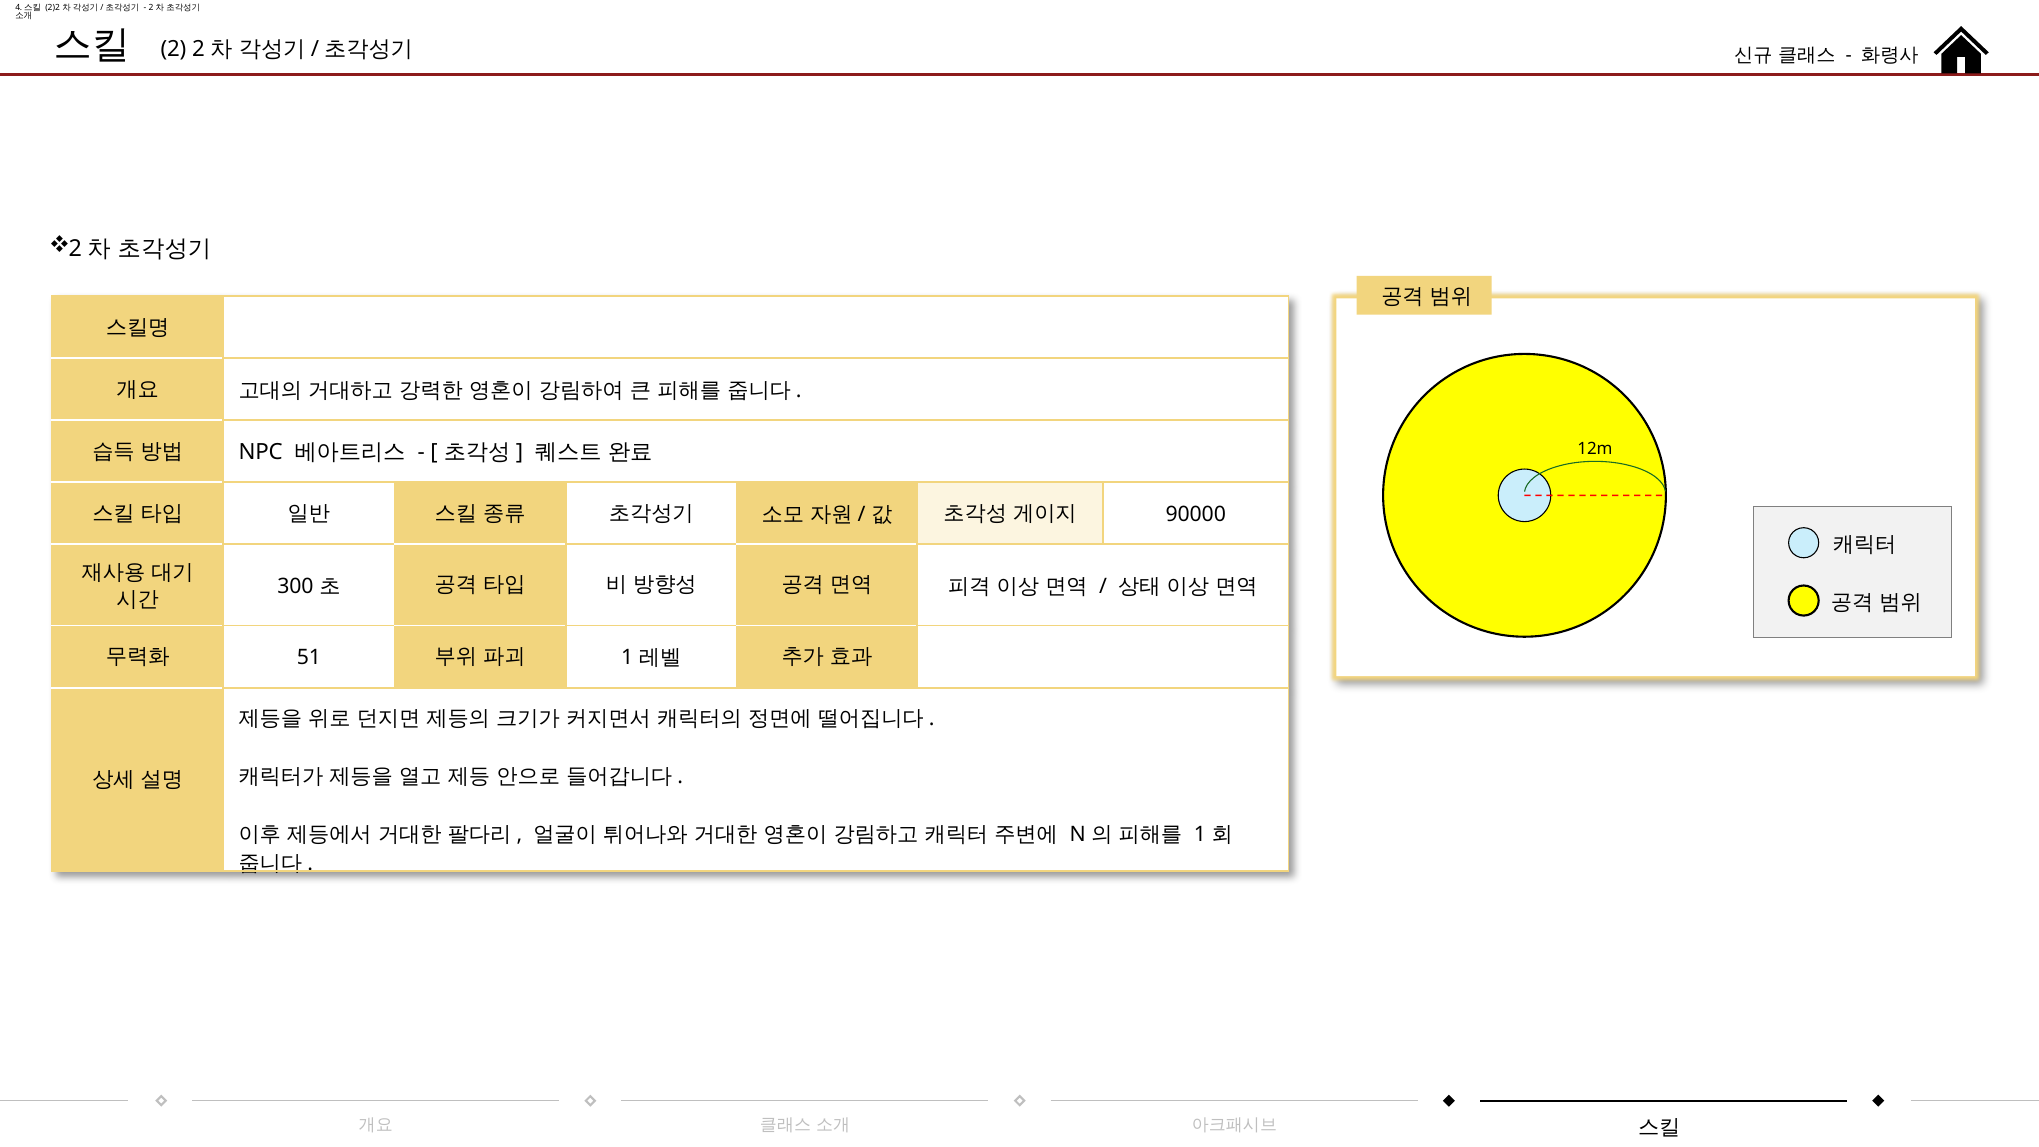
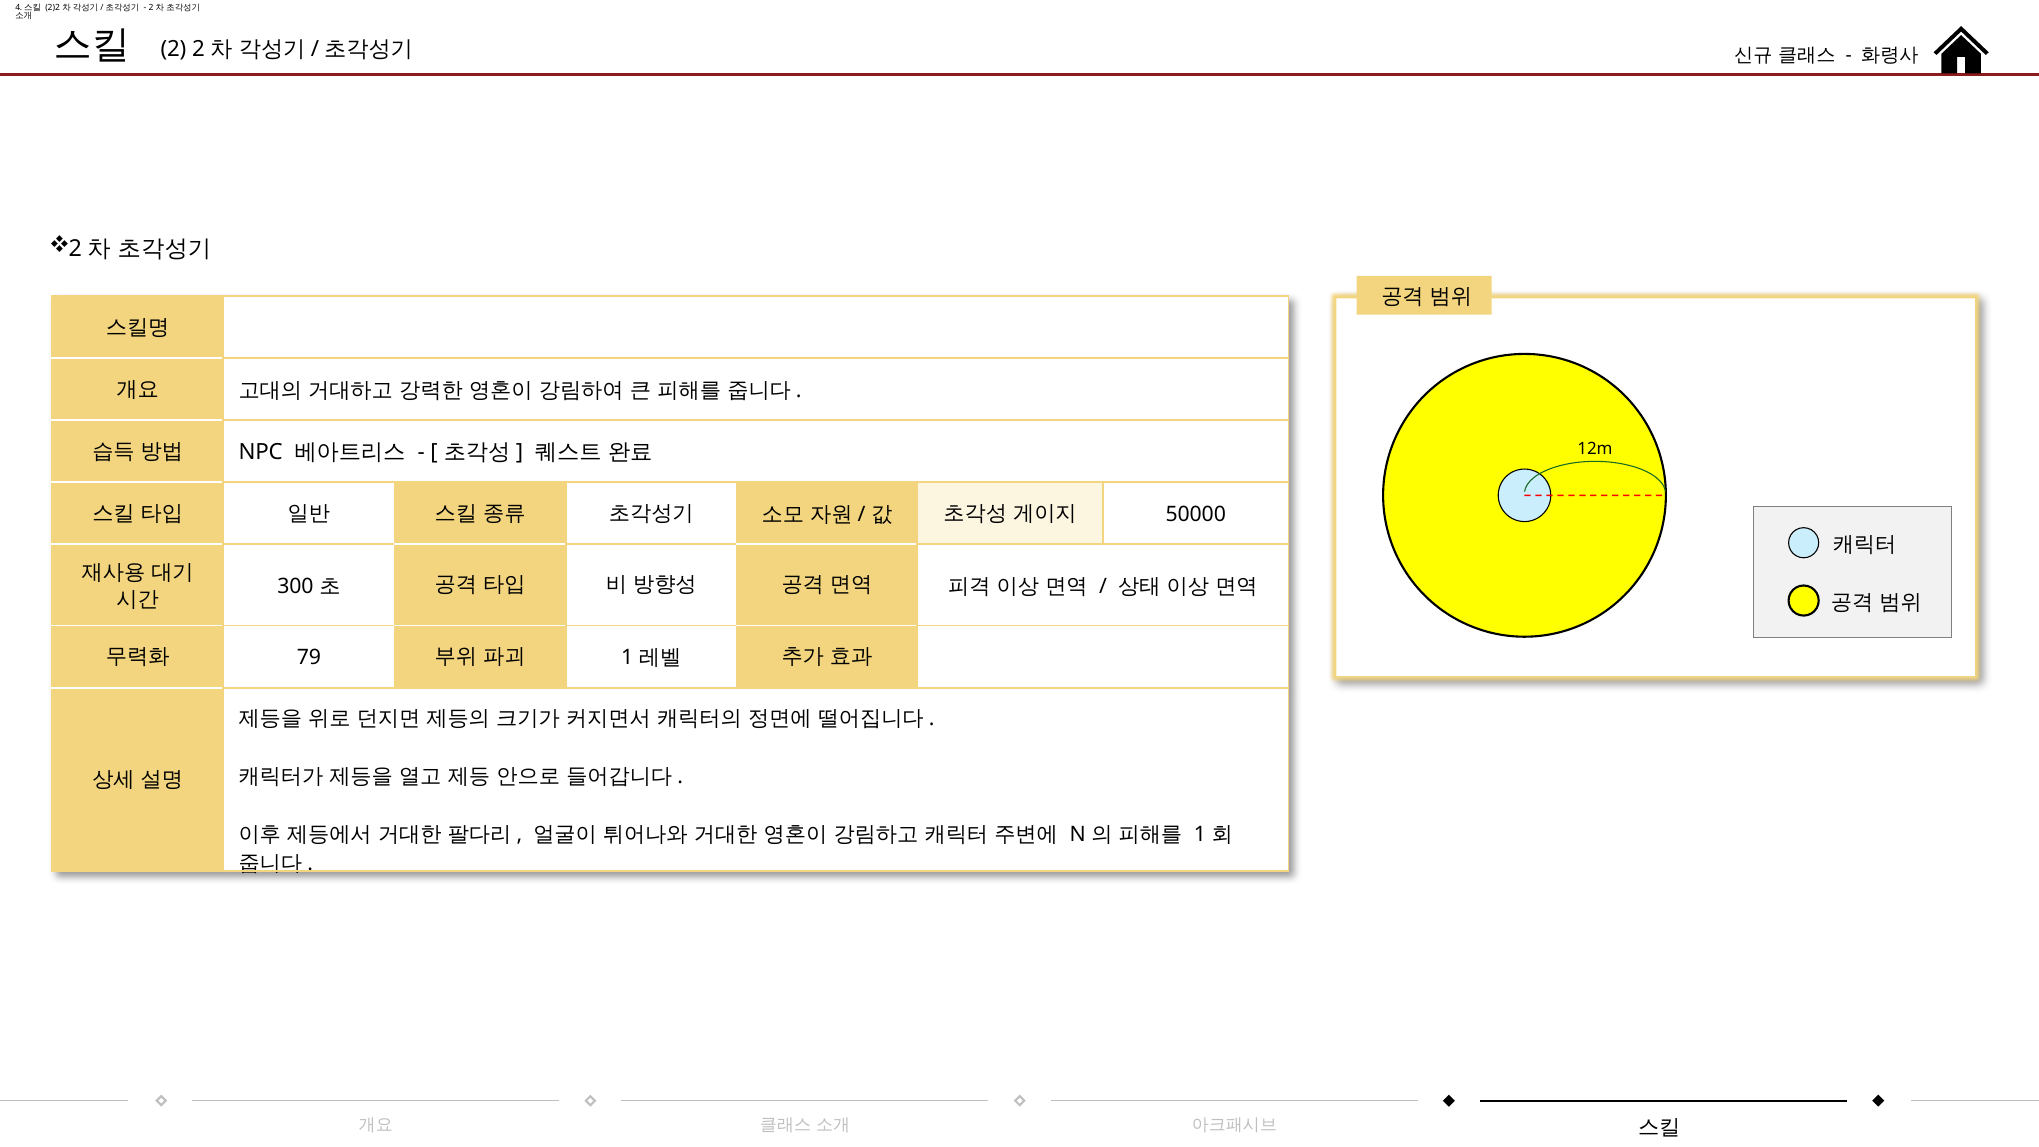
90000: 90000 -> 50000
51: 51 -> 79
